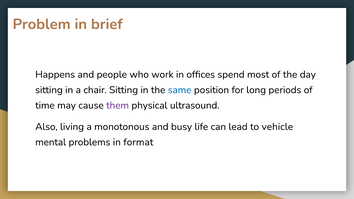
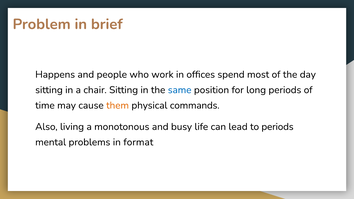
them colour: purple -> orange
ultrasound: ultrasound -> commands
to vehicle: vehicle -> periods
